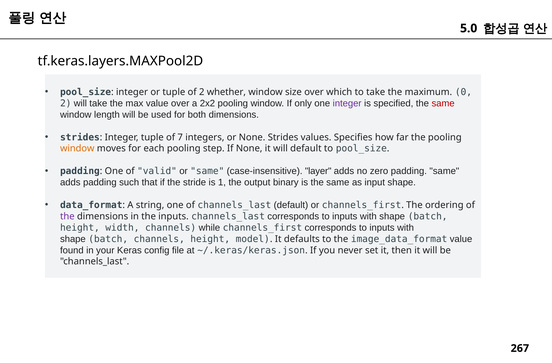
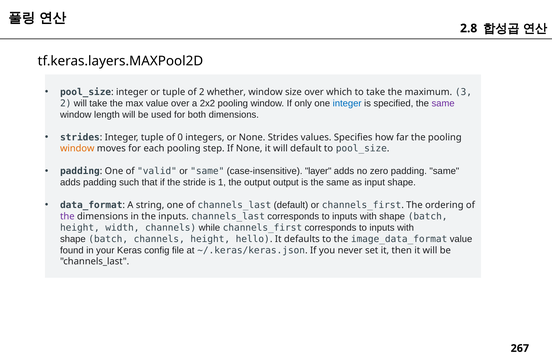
5.0: 5.0 -> 2.8
0: 0 -> 3
integer at (347, 103) colour: purple -> blue
same at (443, 103) colour: red -> purple
7: 7 -> 0
output binary: binary -> output
model: model -> hello
